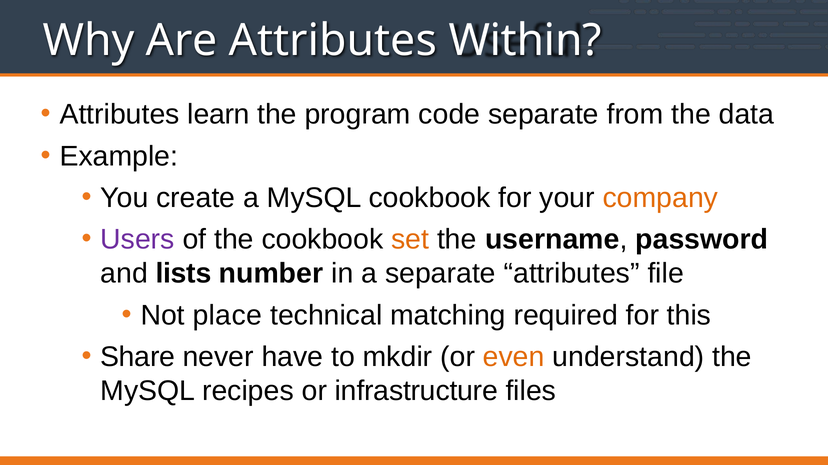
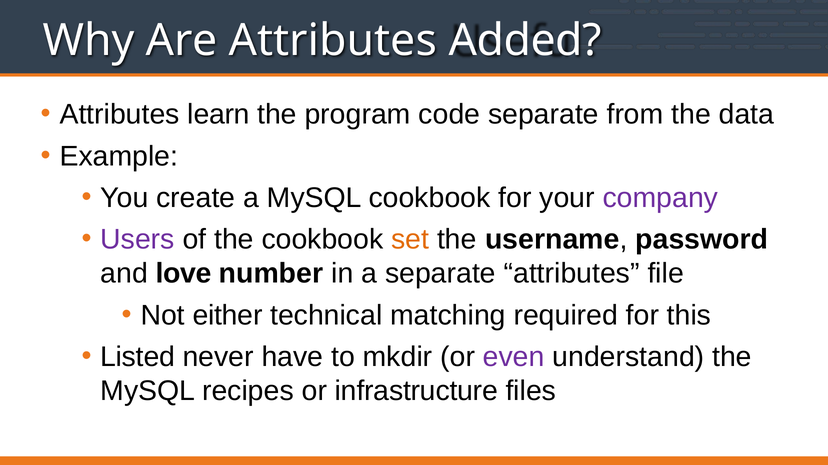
Within: Within -> Added
company colour: orange -> purple
lists: lists -> love
place: place -> either
Share: Share -> Listed
even colour: orange -> purple
